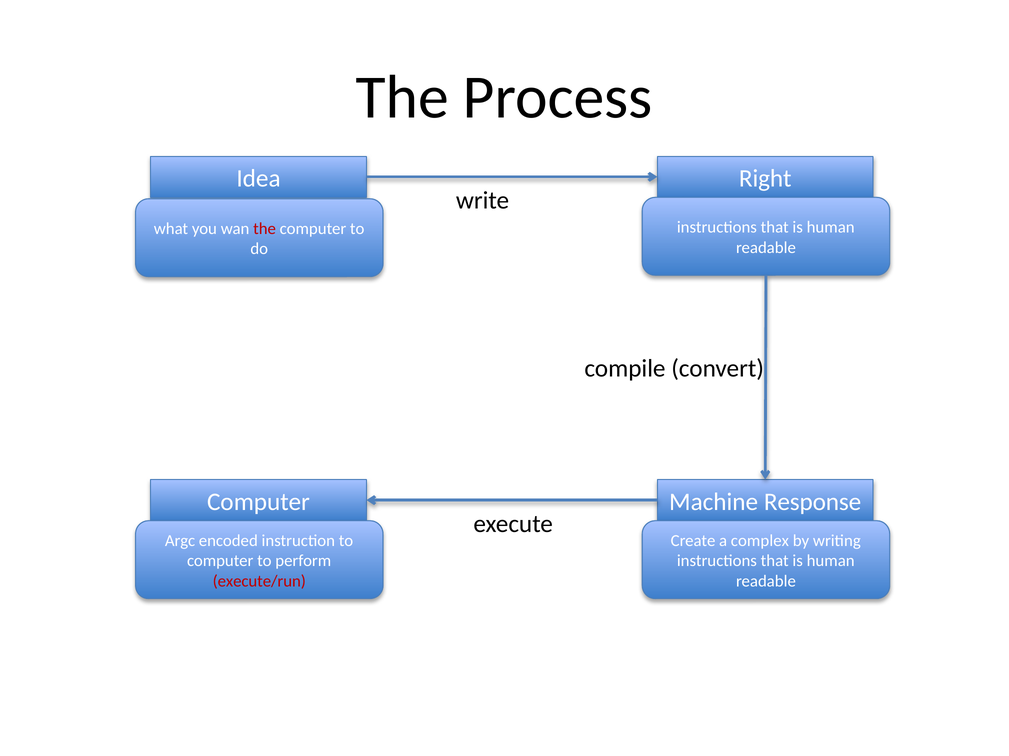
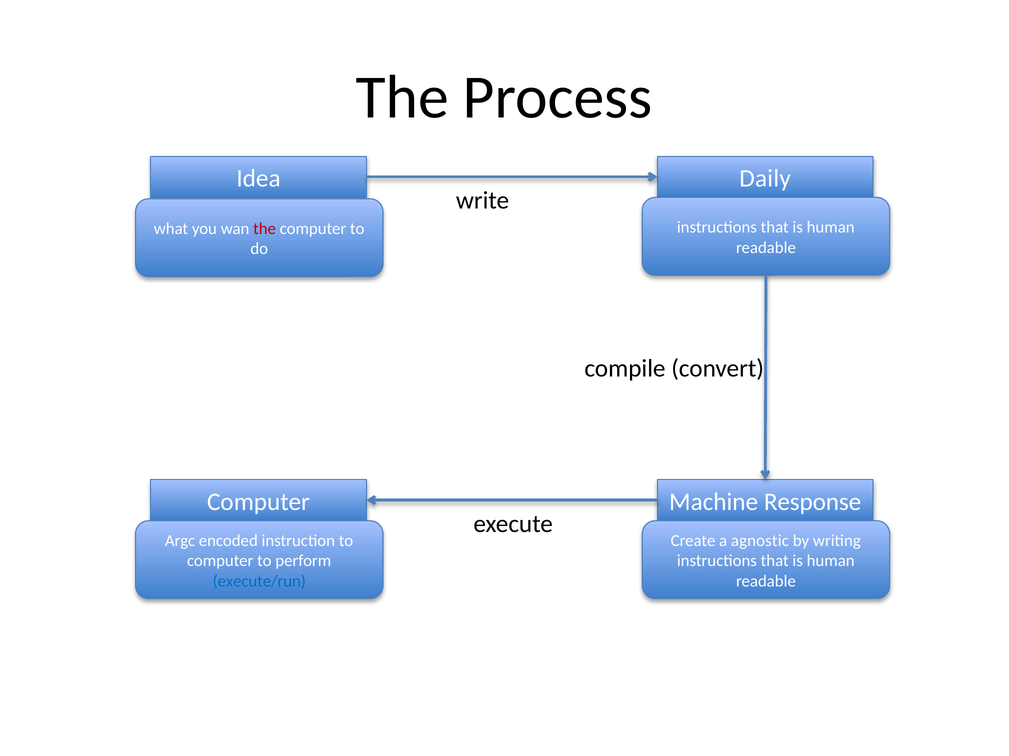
Right: Right -> Daily
complex: complex -> agnostic
execute/run colour: red -> blue
